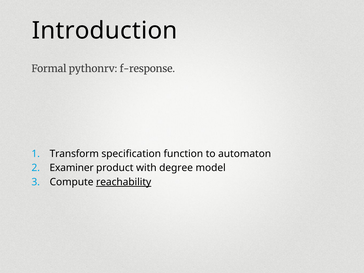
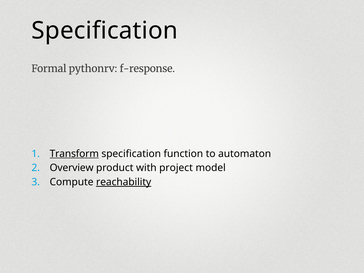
Introduction at (105, 31): Introduction -> Specification
Transform underline: none -> present
Examiner: Examiner -> Overview
degree: degree -> project
